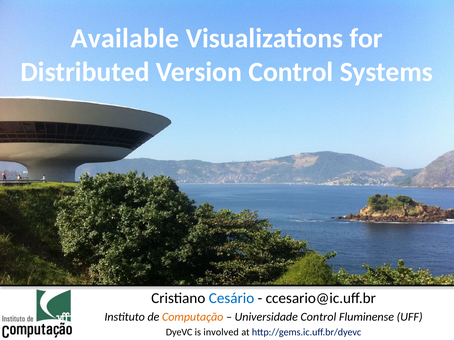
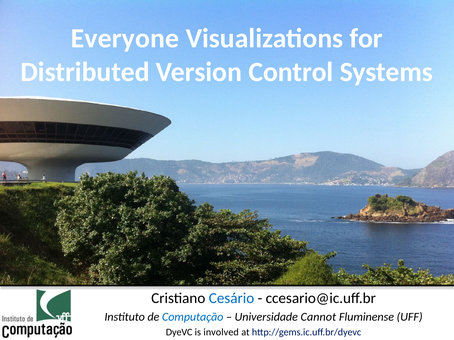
Available: Available -> Everyone
Computação colour: orange -> blue
Universidade Control: Control -> Cannot
